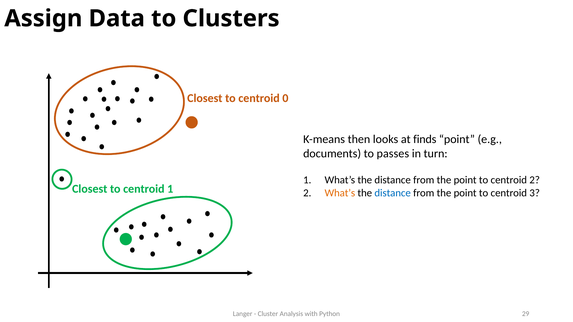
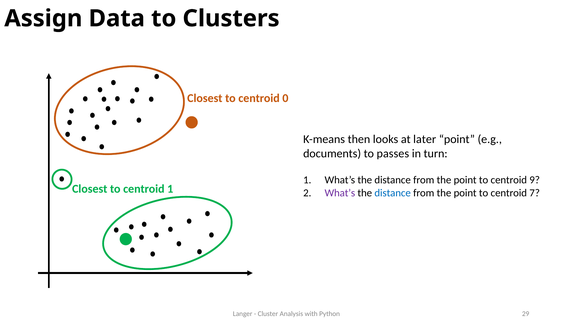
finds: finds -> later
centroid 2: 2 -> 9
What’s at (340, 193) colour: orange -> purple
3: 3 -> 7
